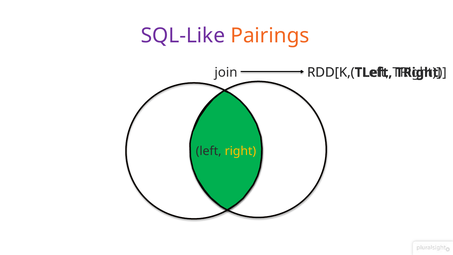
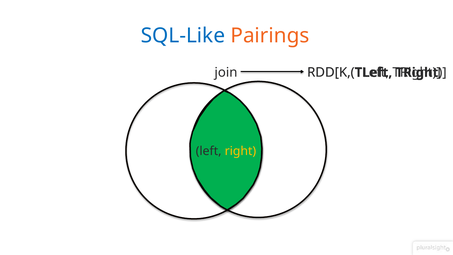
SQL-Like colour: purple -> blue
